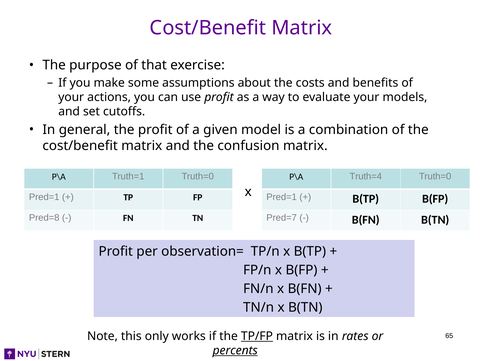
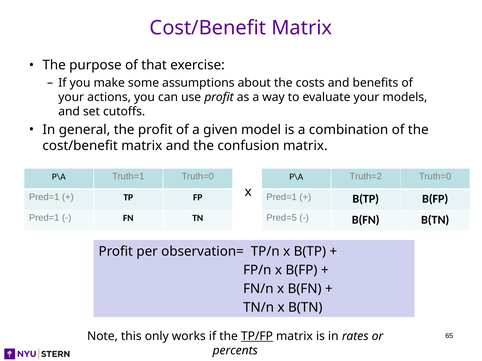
Truth=4: Truth=4 -> Truth=2
Pred=8 at (44, 218): Pred=8 -> Pred=1
Pred=7: Pred=7 -> Pred=5
percents underline: present -> none
